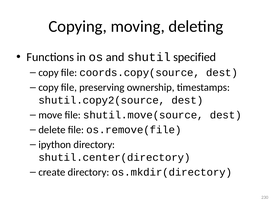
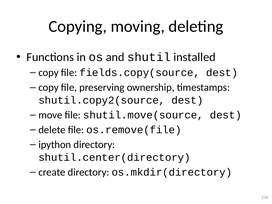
specified: specified -> installed
coords.copy(source: coords.copy(source -> fields.copy(source
